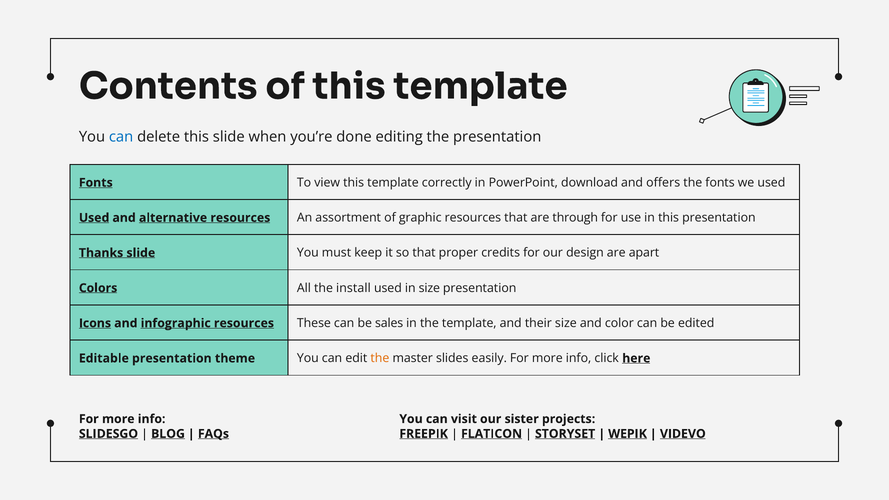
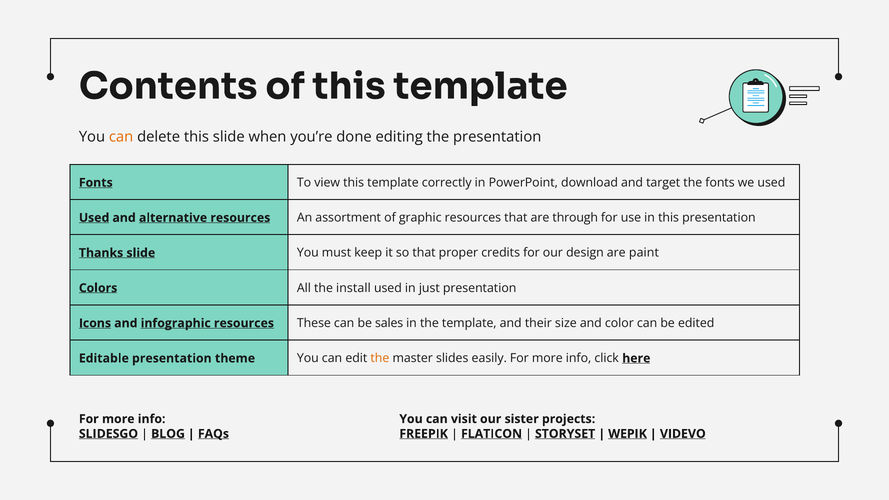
can at (121, 137) colour: blue -> orange
offers: offers -> target
apart: apart -> paint
in size: size -> just
